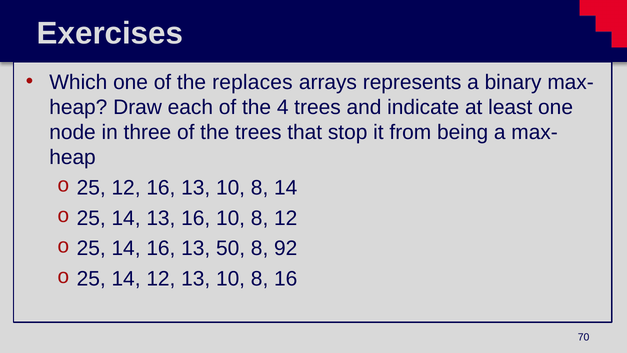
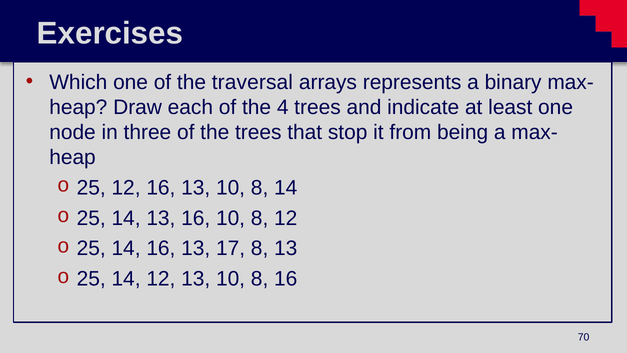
replaces: replaces -> traversal
50: 50 -> 17
8 92: 92 -> 13
